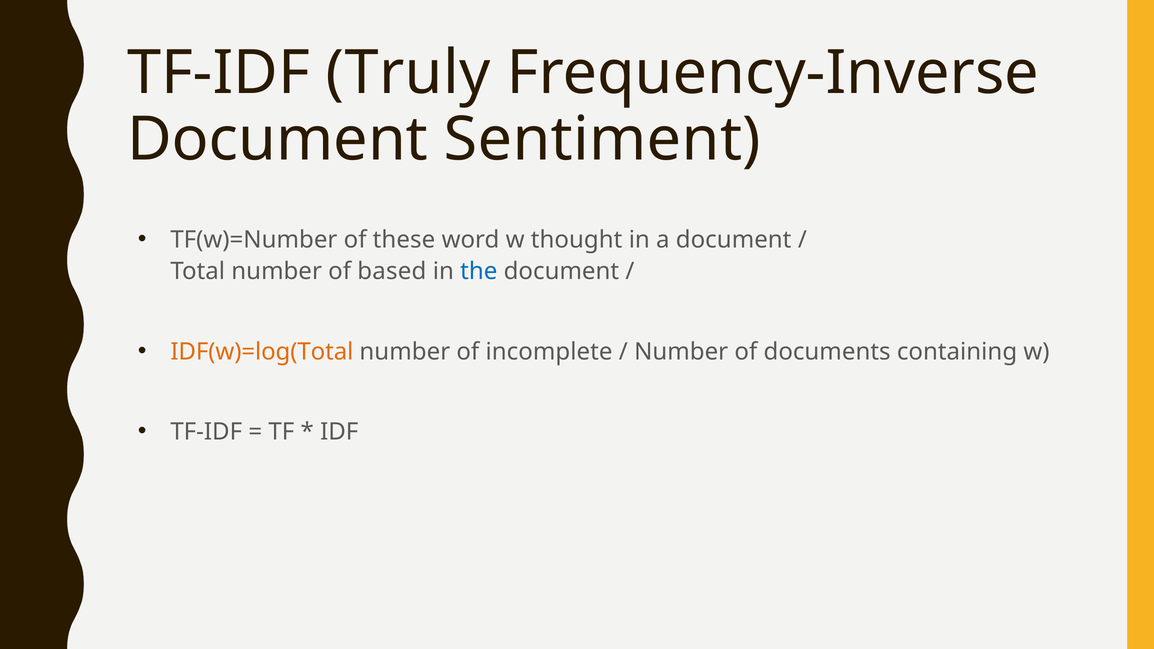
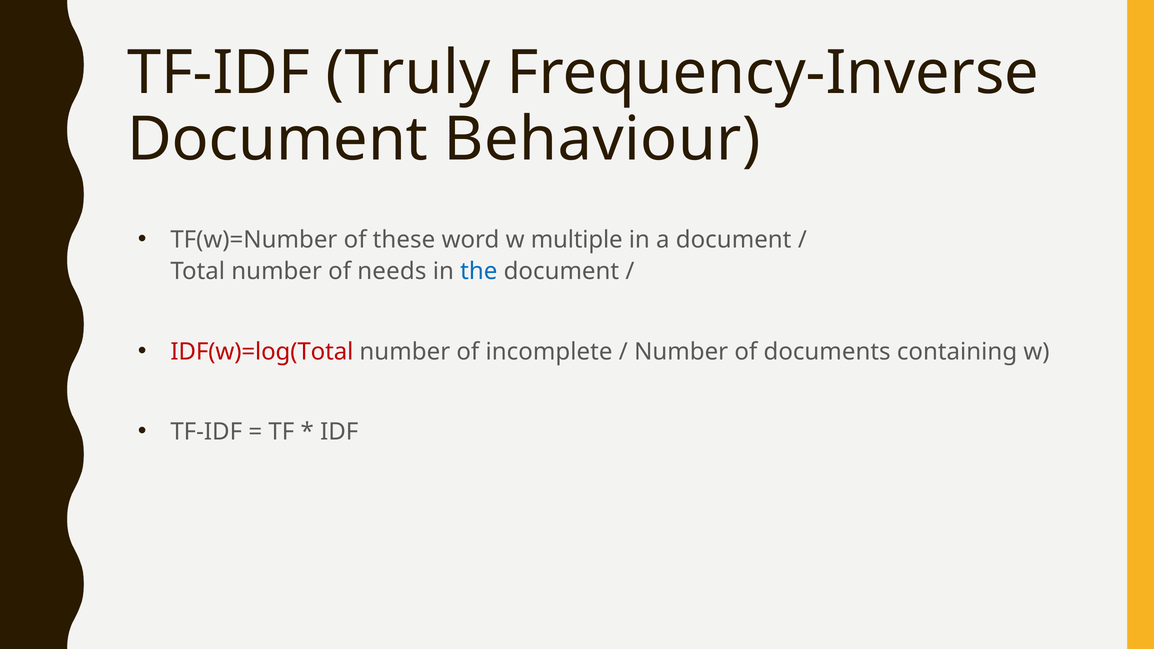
Sentiment: Sentiment -> Behaviour
thought: thought -> multiple
based: based -> needs
IDF(w)=log(Total colour: orange -> red
